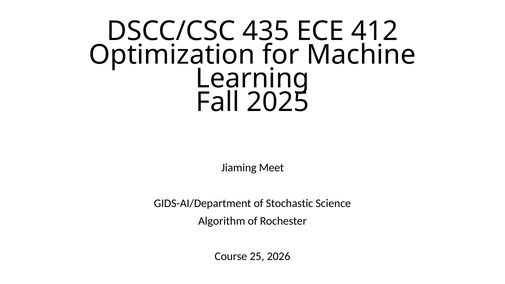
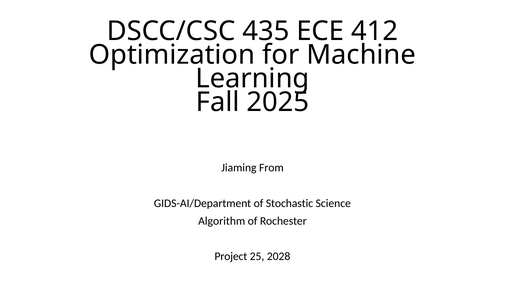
Meet: Meet -> From
Course: Course -> Project
2026: 2026 -> 2028
